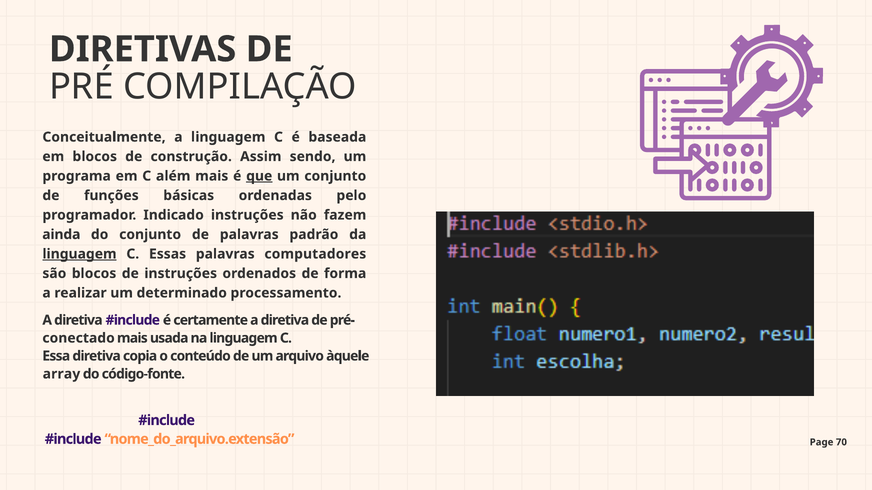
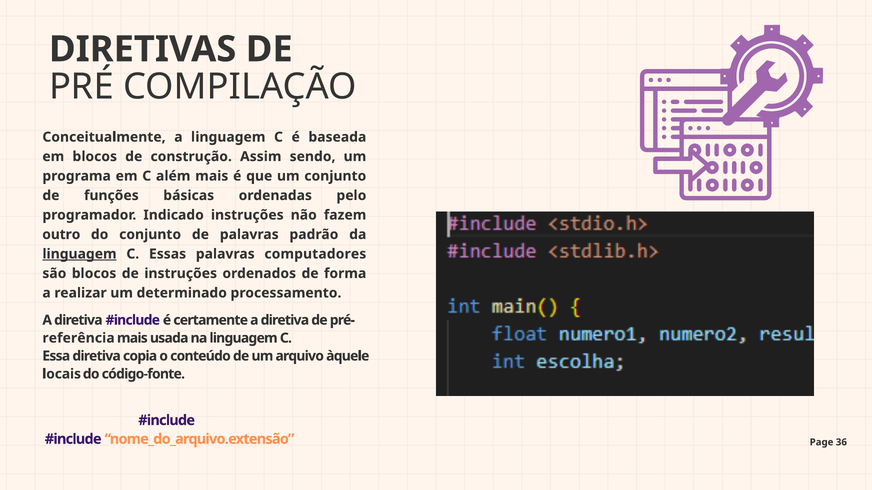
que underline: present -> none
ainda: ainda -> outro
conectado: conectado -> referência
array: array -> locais
70: 70 -> 36
